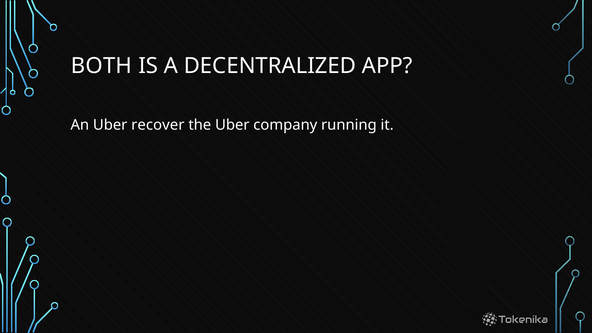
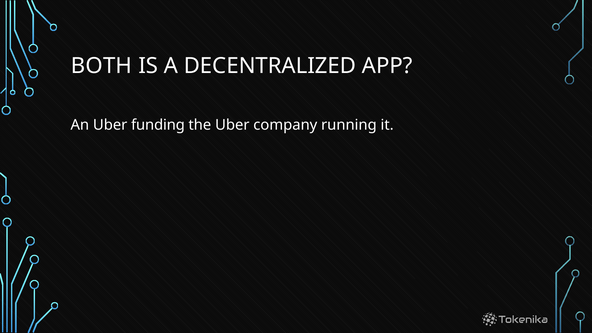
recover: recover -> funding
